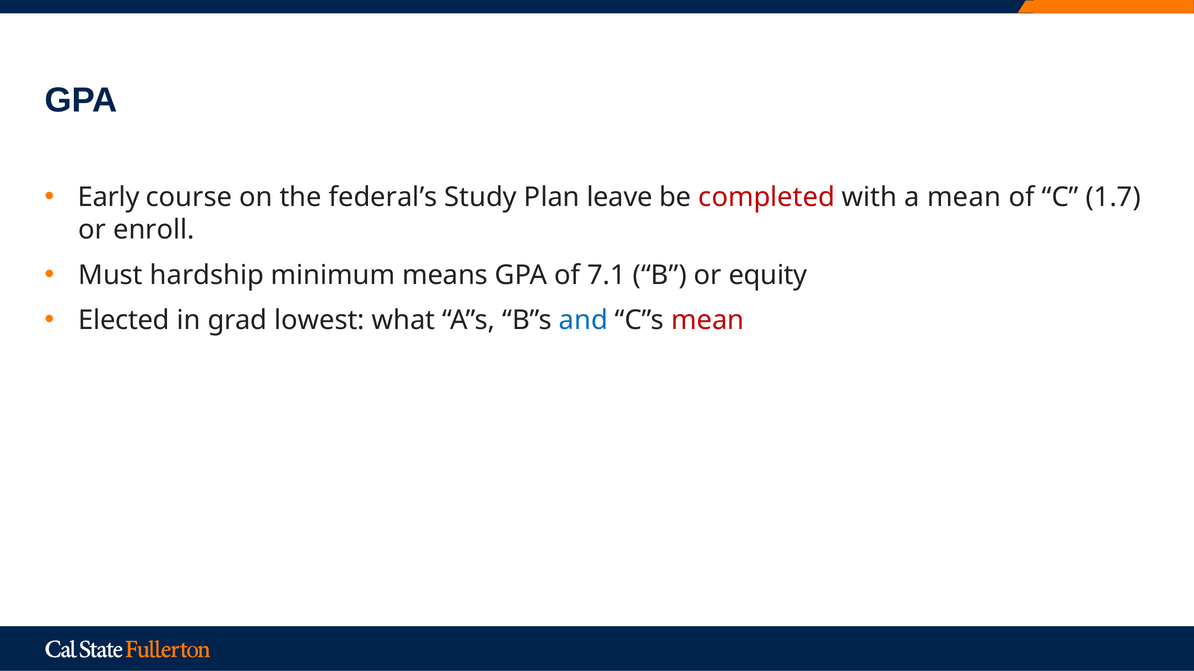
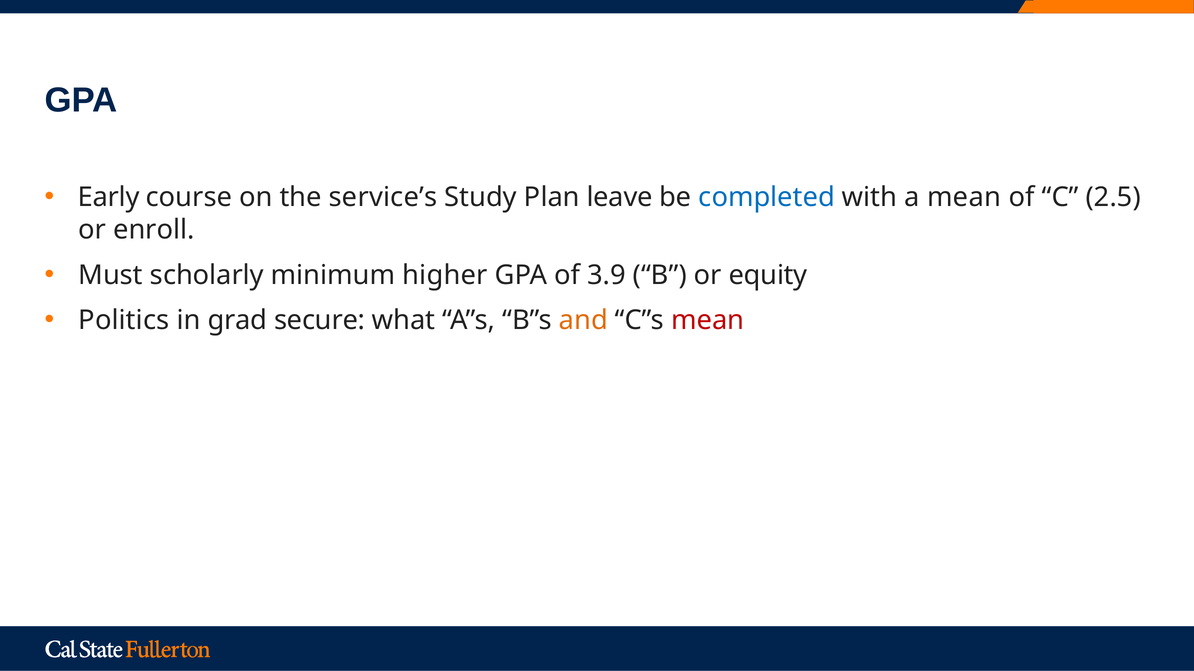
federal’s: federal’s -> service’s
completed colour: red -> blue
1.7: 1.7 -> 2.5
hardship: hardship -> scholarly
means: means -> higher
7.1: 7.1 -> 3.9
Elected: Elected -> Politics
lowest: lowest -> secure
and colour: blue -> orange
